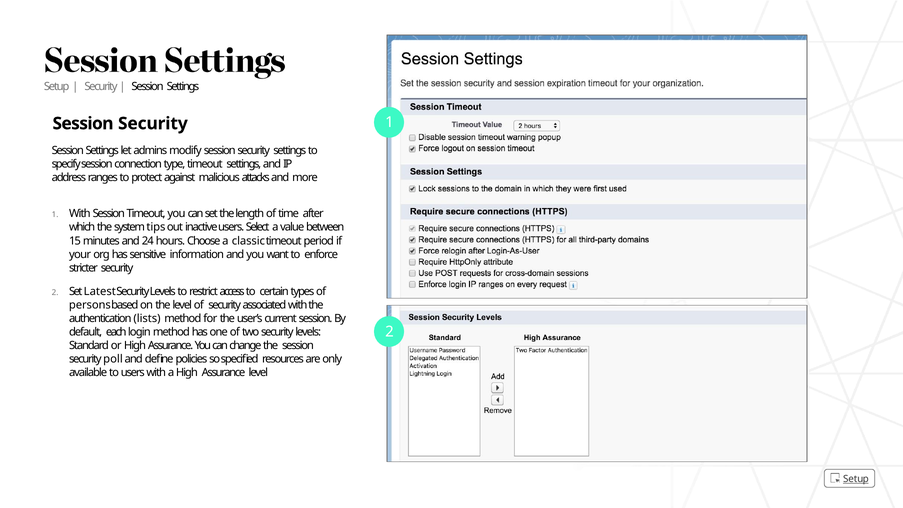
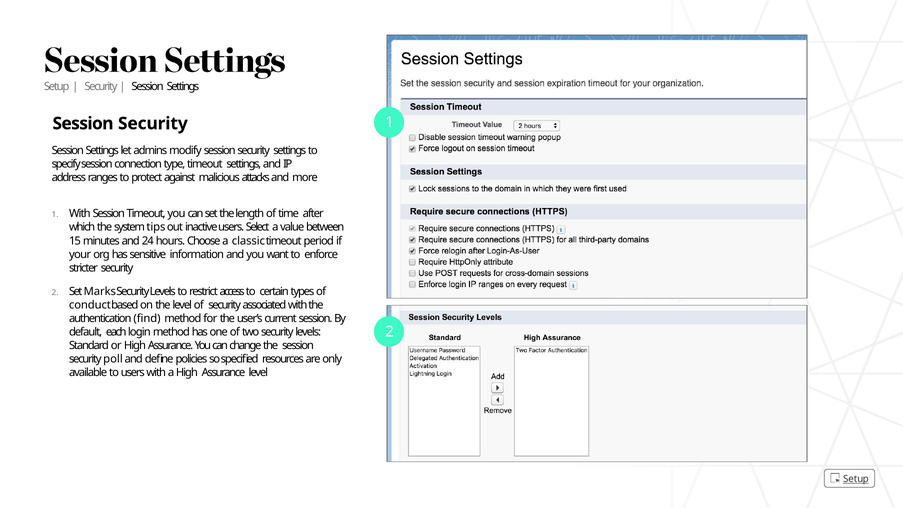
Latest: Latest -> Marks
persons: persons -> conduct
lists: lists -> find
